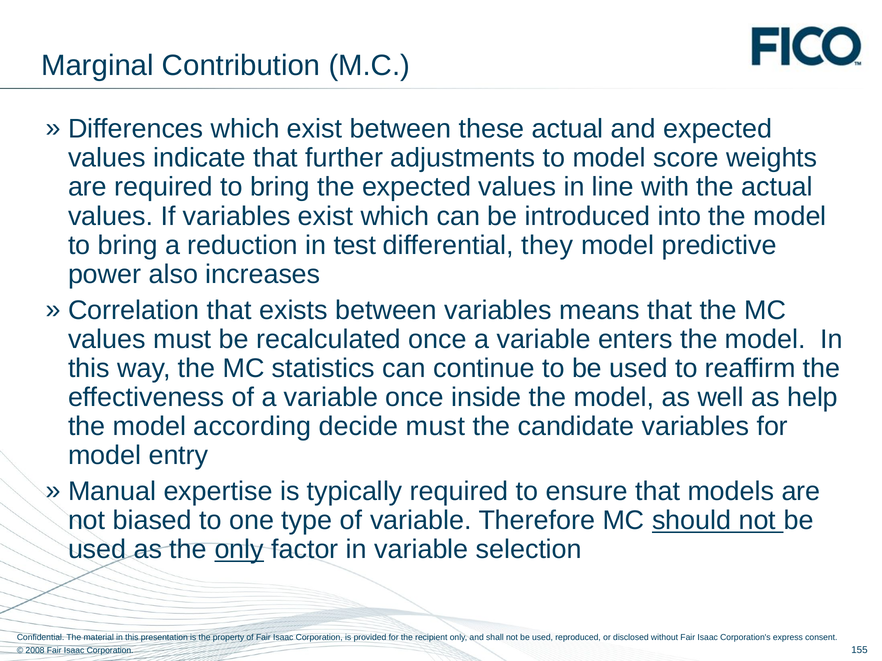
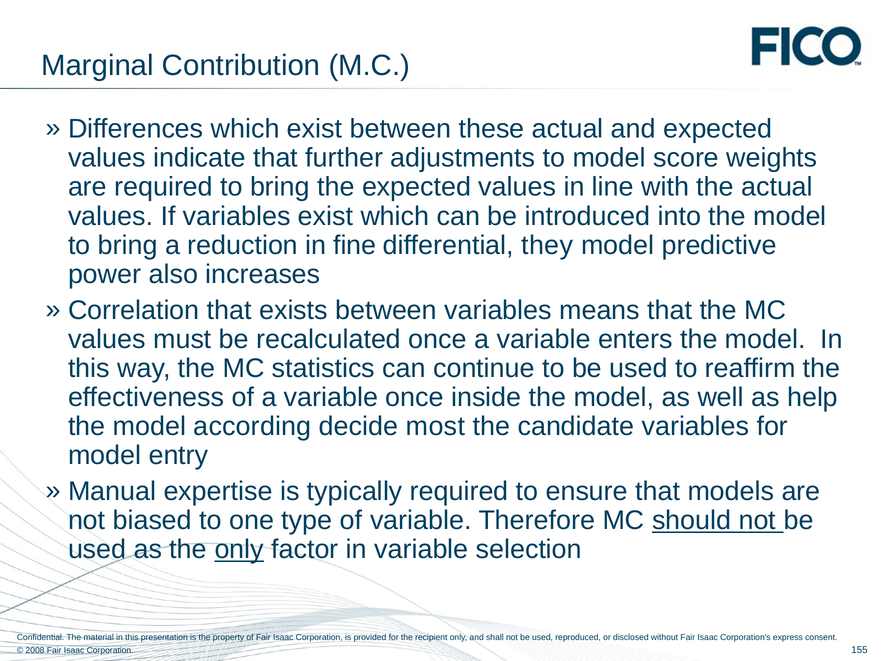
test: test -> fine
decide must: must -> most
